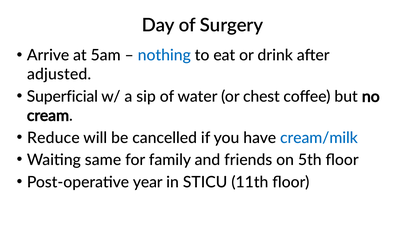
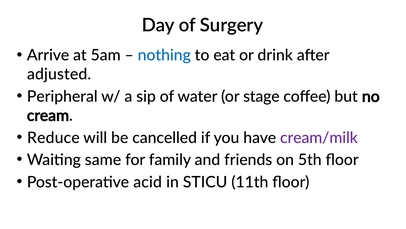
Superficial: Superficial -> Peripheral
chest: chest -> stage
cream/milk colour: blue -> purple
year: year -> acid
